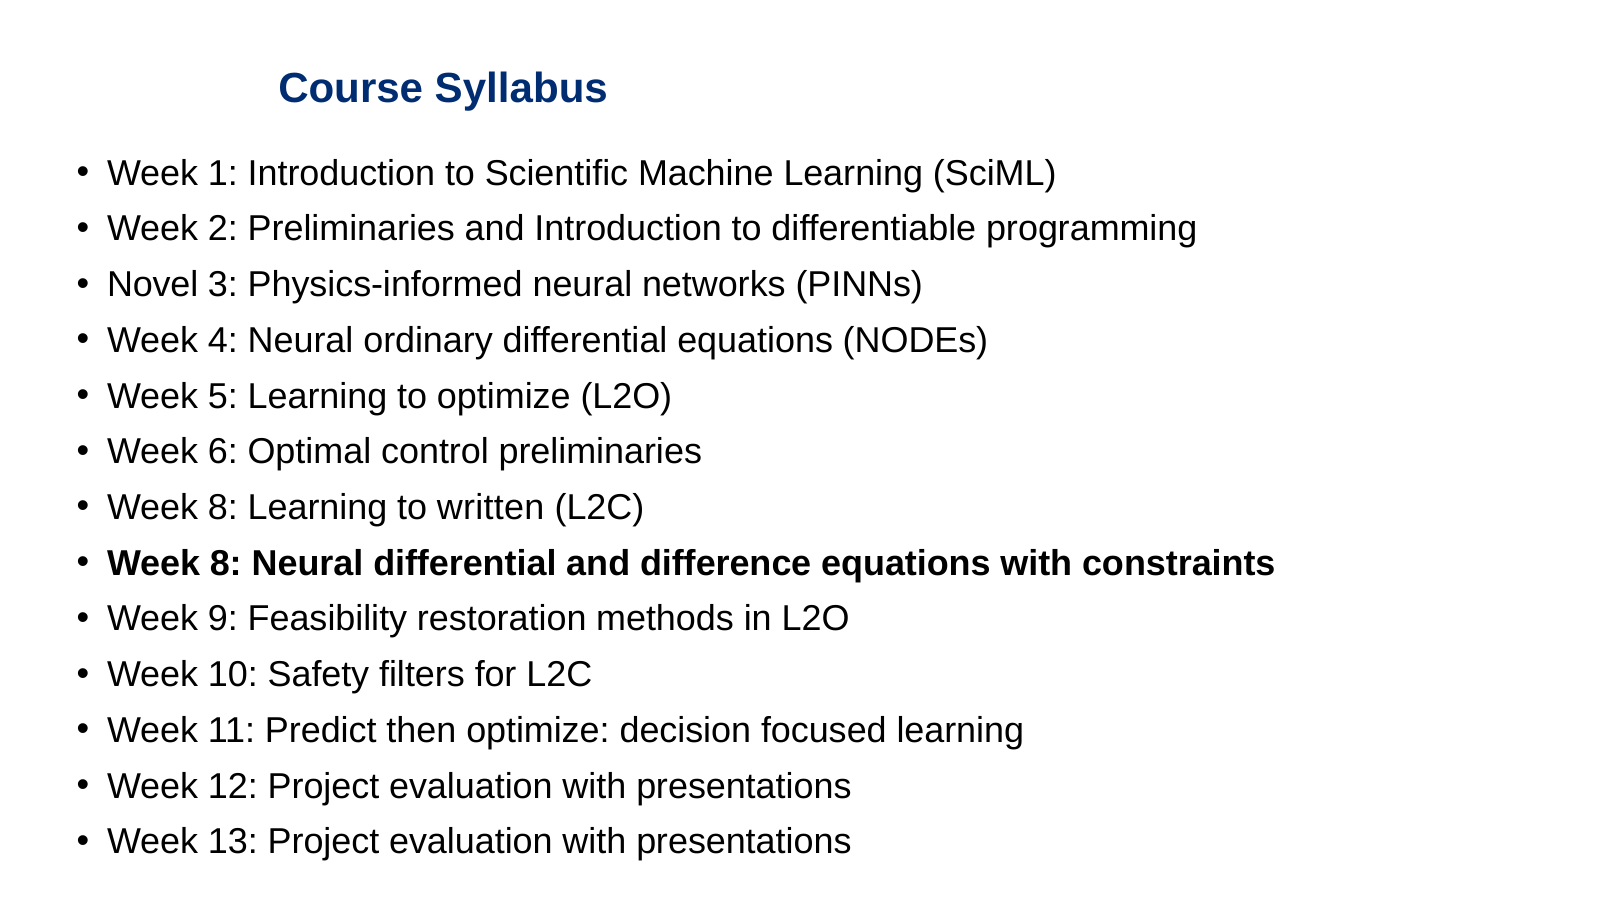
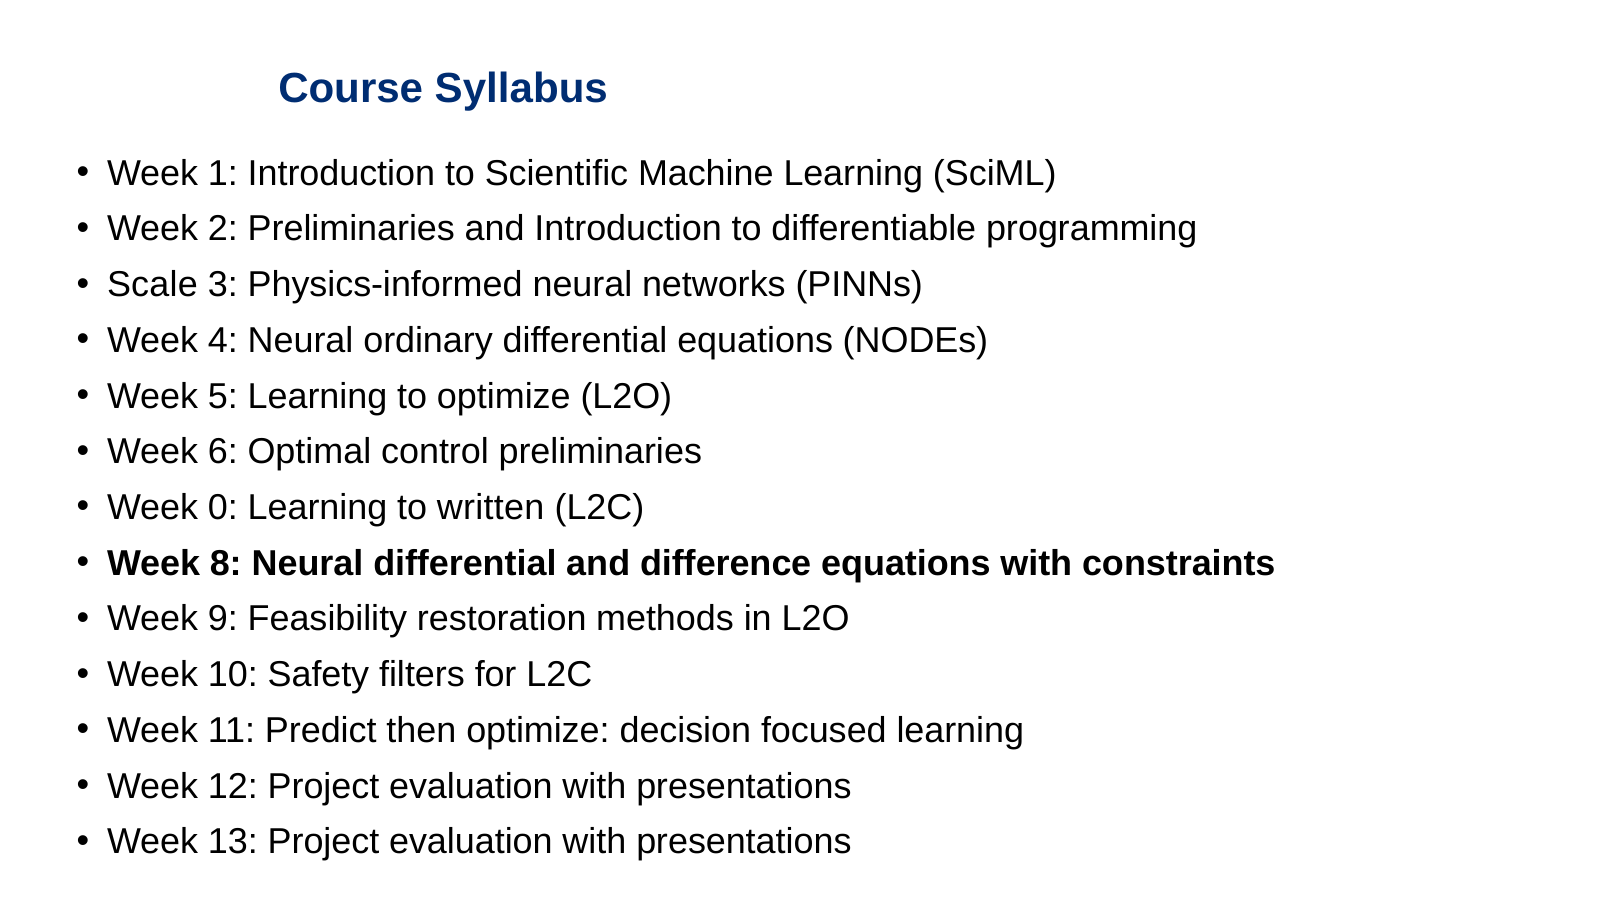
Novel: Novel -> Scale
8 at (223, 507): 8 -> 0
